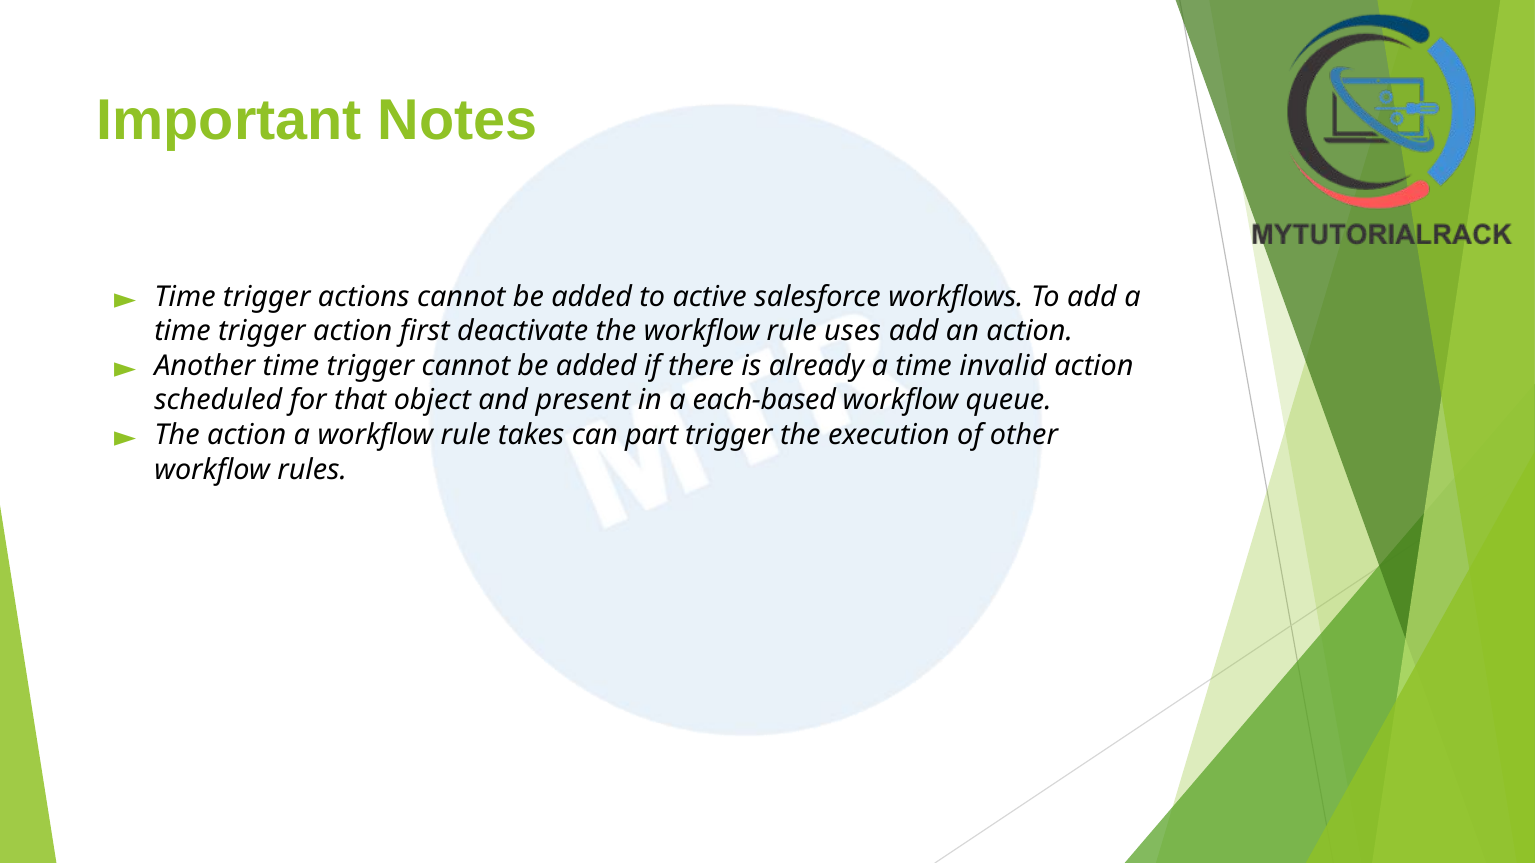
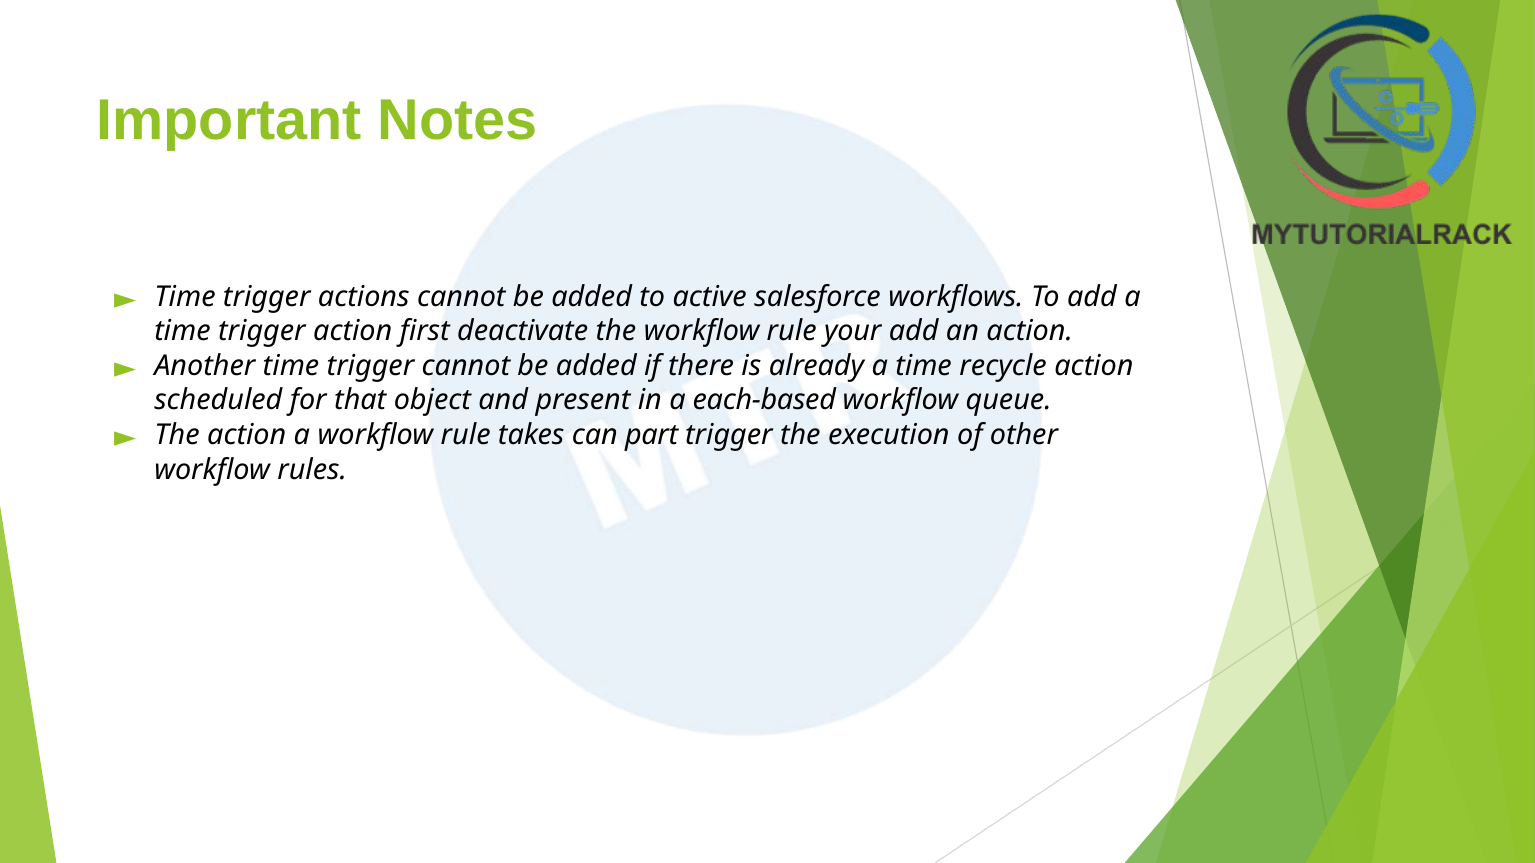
uses: uses -> your
invalid: invalid -> recycle
